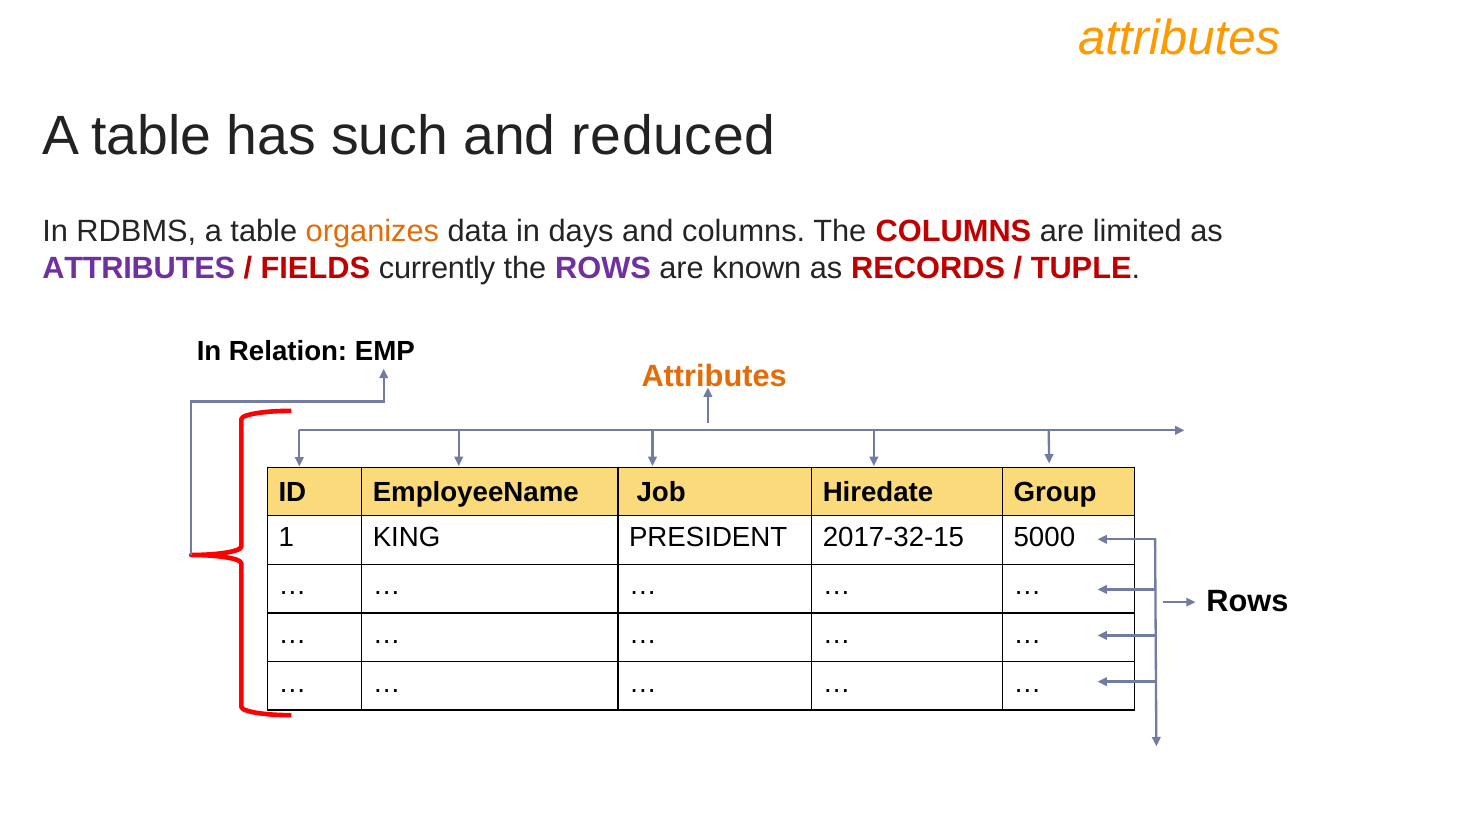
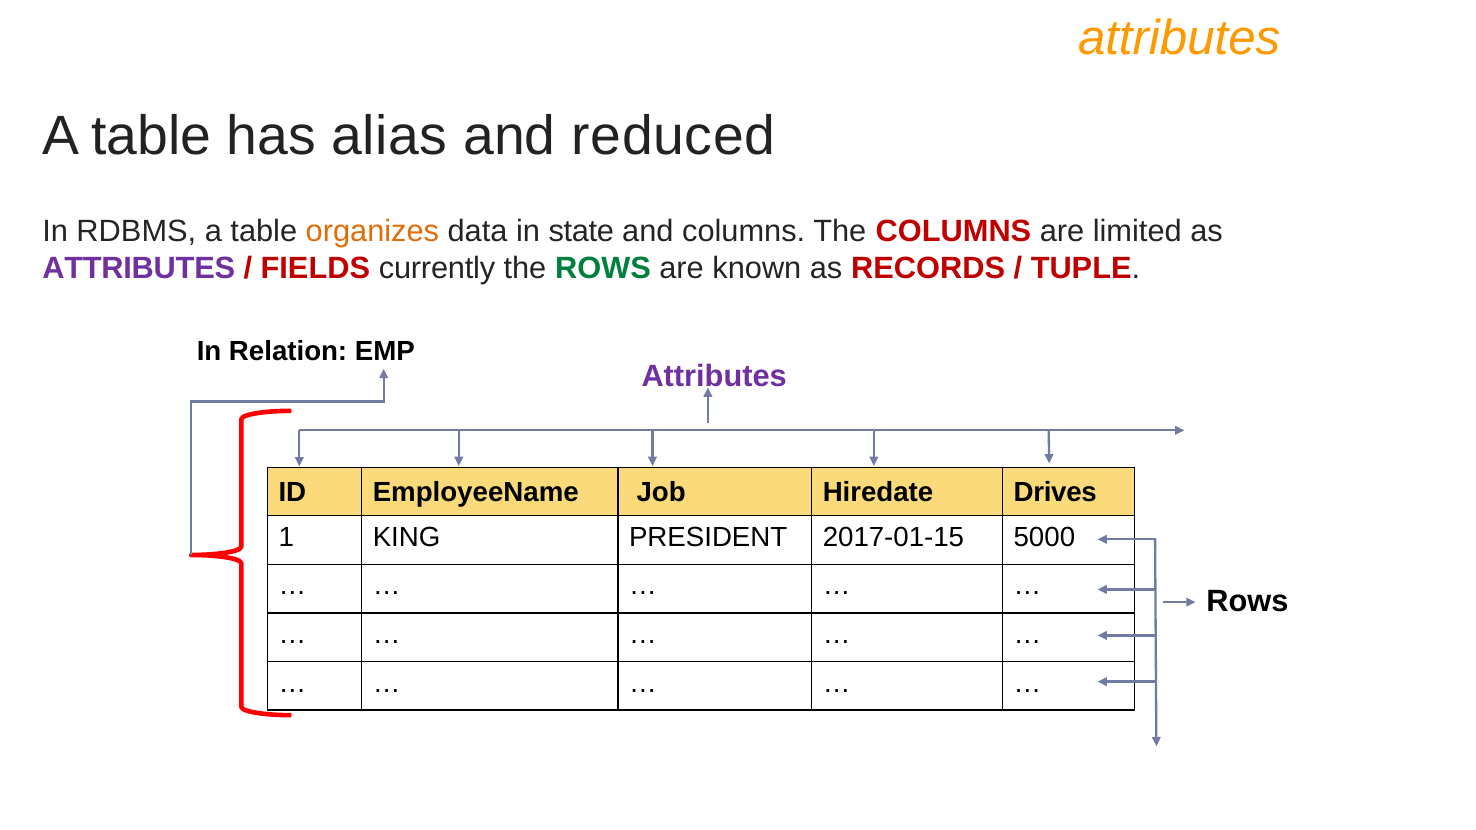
such: such -> alias
days: days -> state
ROWS at (603, 269) colour: purple -> green
Attributes at (714, 376) colour: orange -> purple
Group: Group -> Drives
2017-32-15: 2017-32-15 -> 2017-01-15
